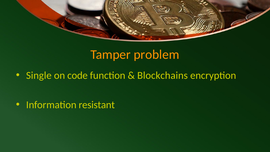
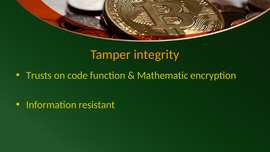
problem: problem -> integrity
Single: Single -> Trusts
Blockchains: Blockchains -> Mathematic
